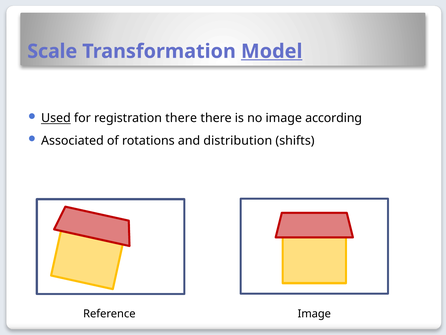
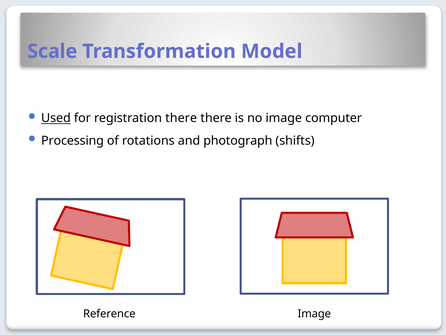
Model underline: present -> none
according: according -> computer
Associated: Associated -> Processing
distribution: distribution -> photograph
